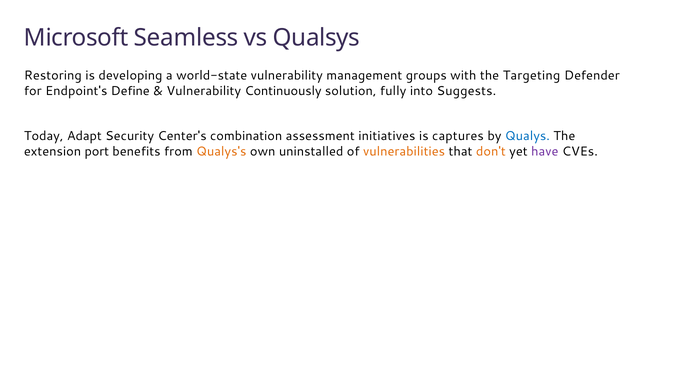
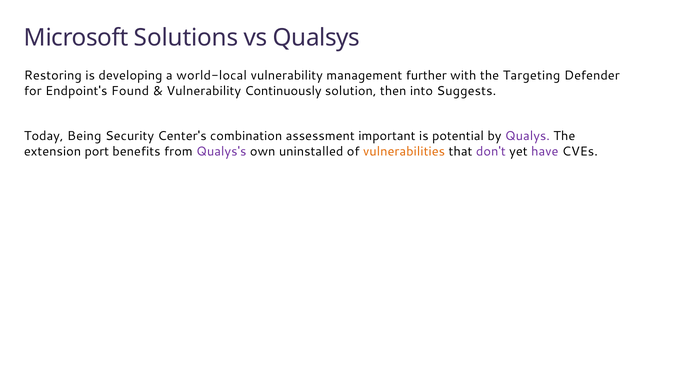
Seamless: Seamless -> Solutions
world-state: world-state -> world-local
groups: groups -> further
Define: Define -> Found
fully: fully -> then
Adapt: Adapt -> Being
initiatives: initiatives -> important
captures: captures -> potential
Qualys colour: blue -> purple
Qualys's colour: orange -> purple
don't colour: orange -> purple
